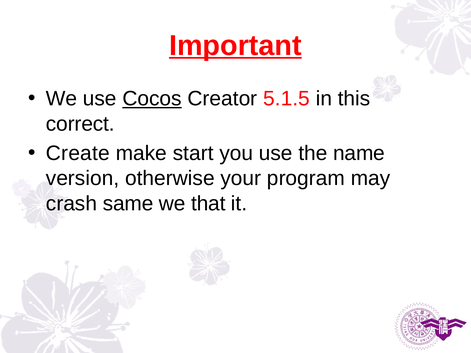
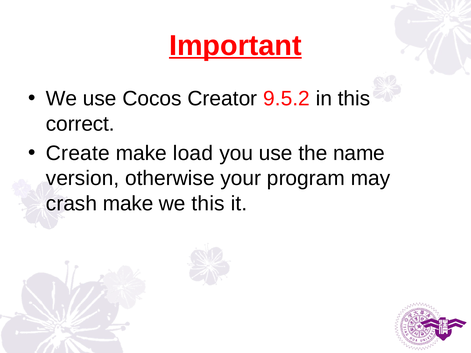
Cocos underline: present -> none
5.1.5: 5.1.5 -> 9.5.2
start: start -> load
crash same: same -> make
we that: that -> this
